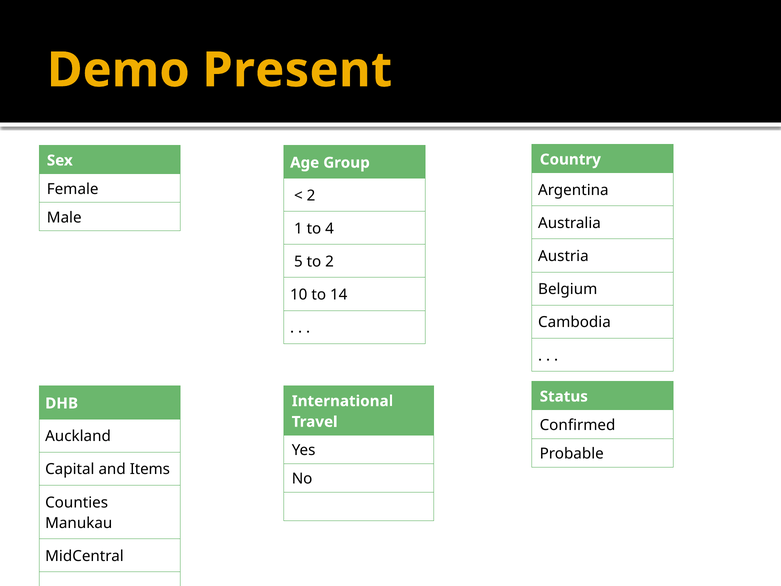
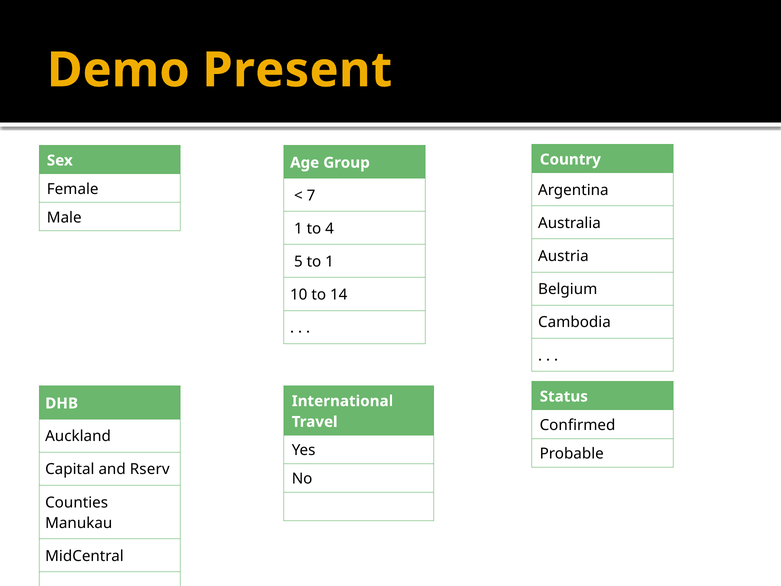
2 at (311, 196): 2 -> 7
to 2: 2 -> 1
Items: Items -> Rserv
